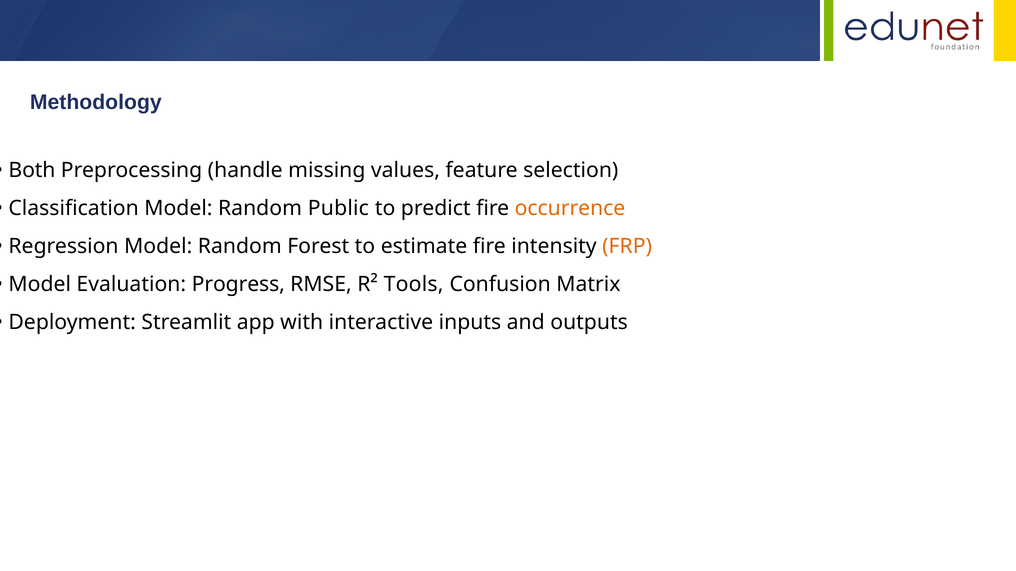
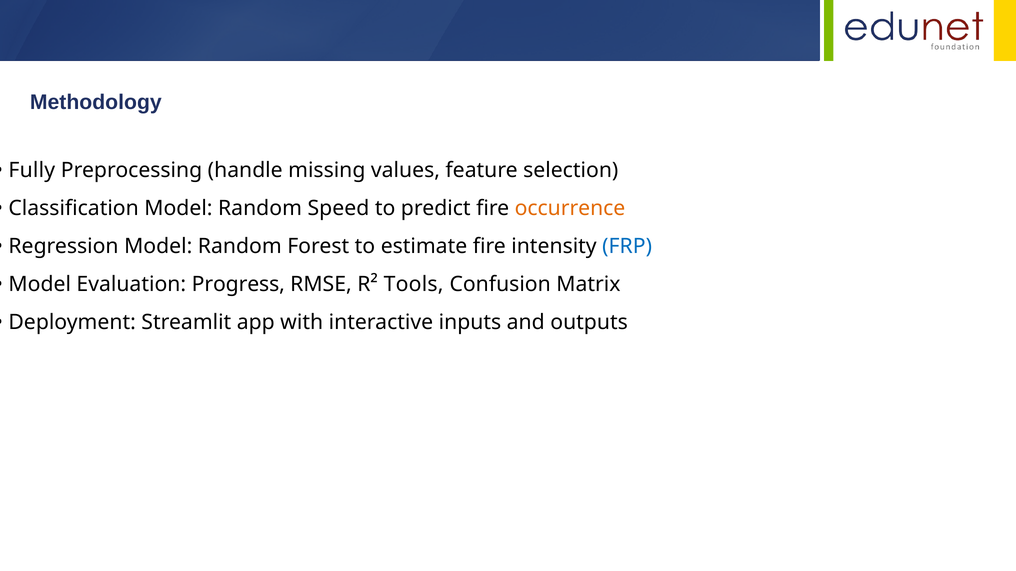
Both: Both -> Fully
Public: Public -> Speed
FRP colour: orange -> blue
